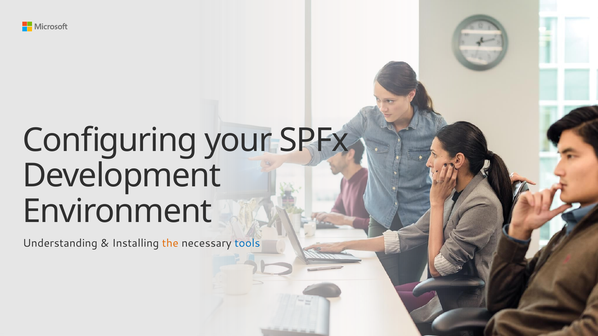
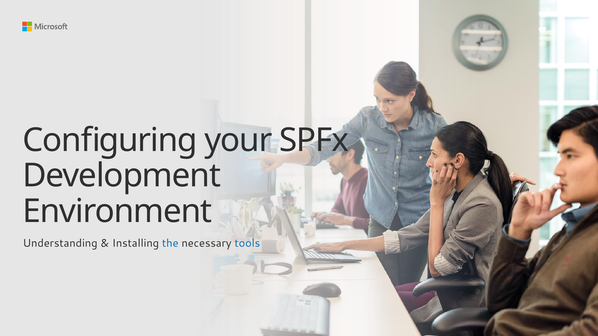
the colour: orange -> blue
